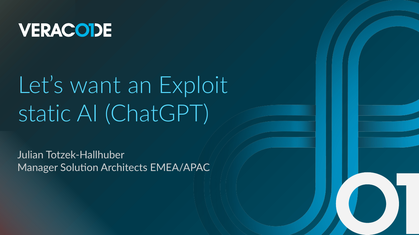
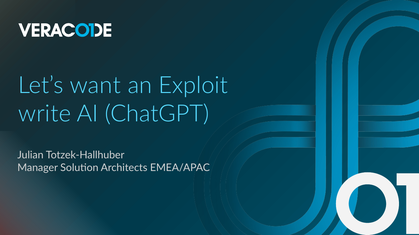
static: static -> write
